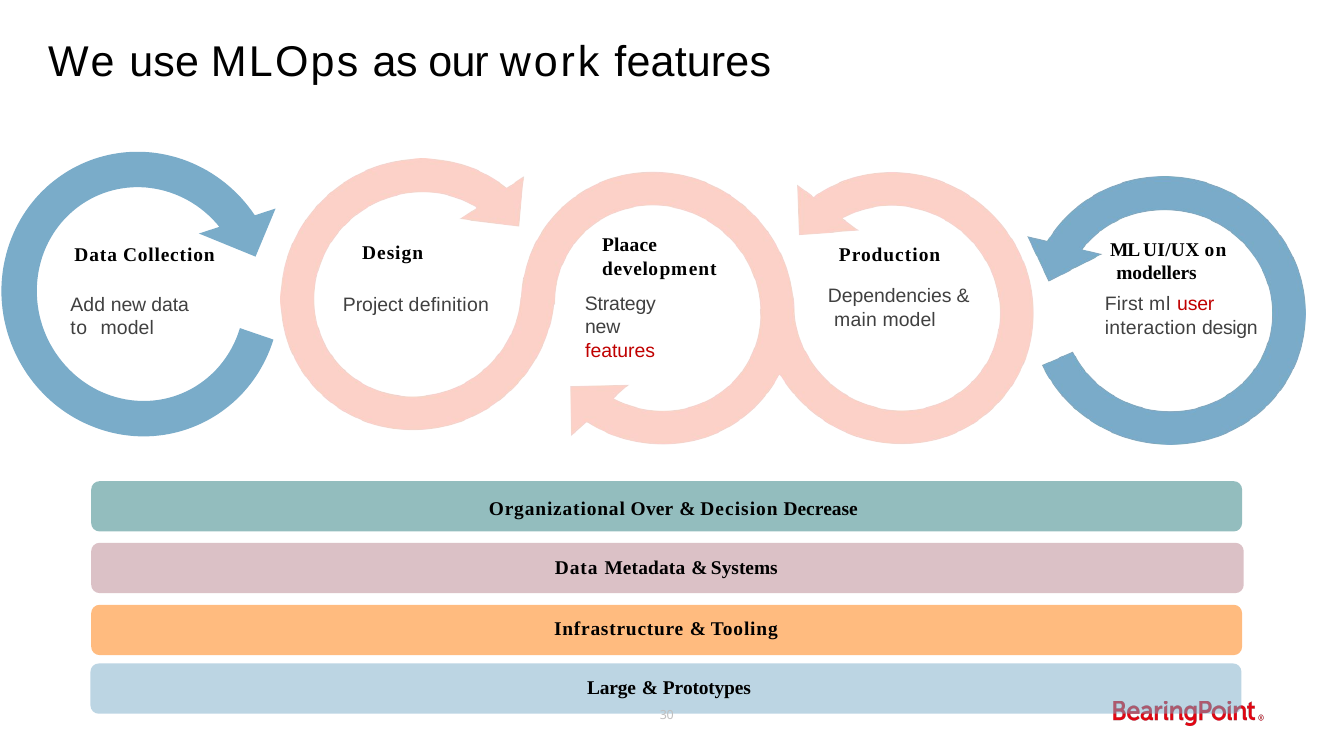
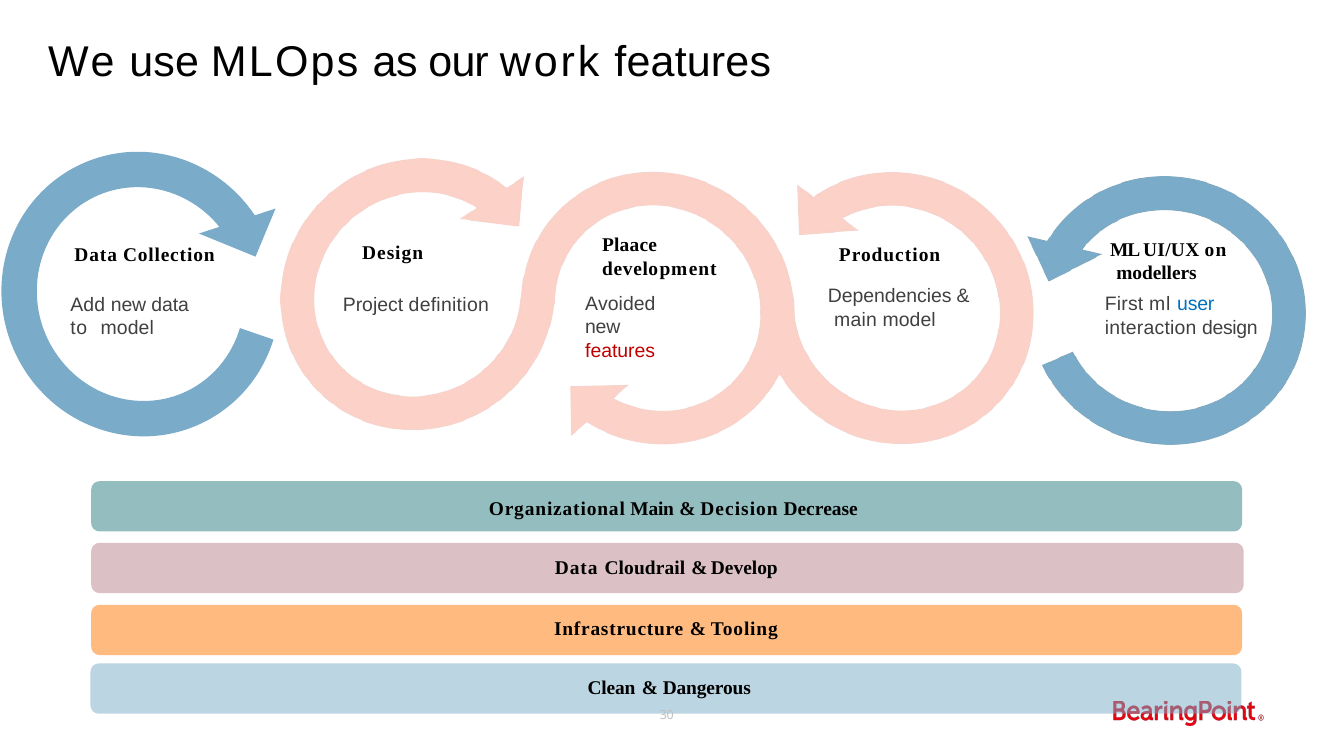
Strategy: Strategy -> Avoided
user colour: red -> blue
Organizational Over: Over -> Main
Metadata: Metadata -> Cloudrail
Systems: Systems -> Develop
Large: Large -> Clean
Prototypes: Prototypes -> Dangerous
